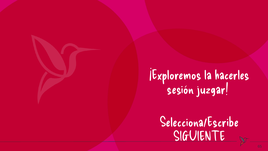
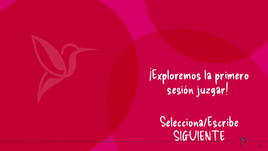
hacerles: hacerles -> primero
